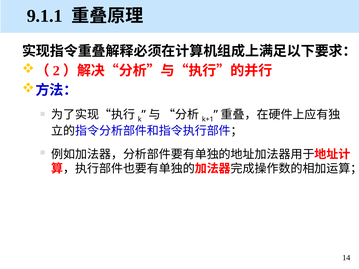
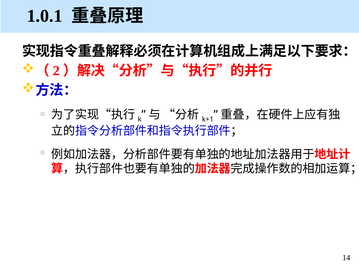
9.1.1: 9.1.1 -> 1.0.1
